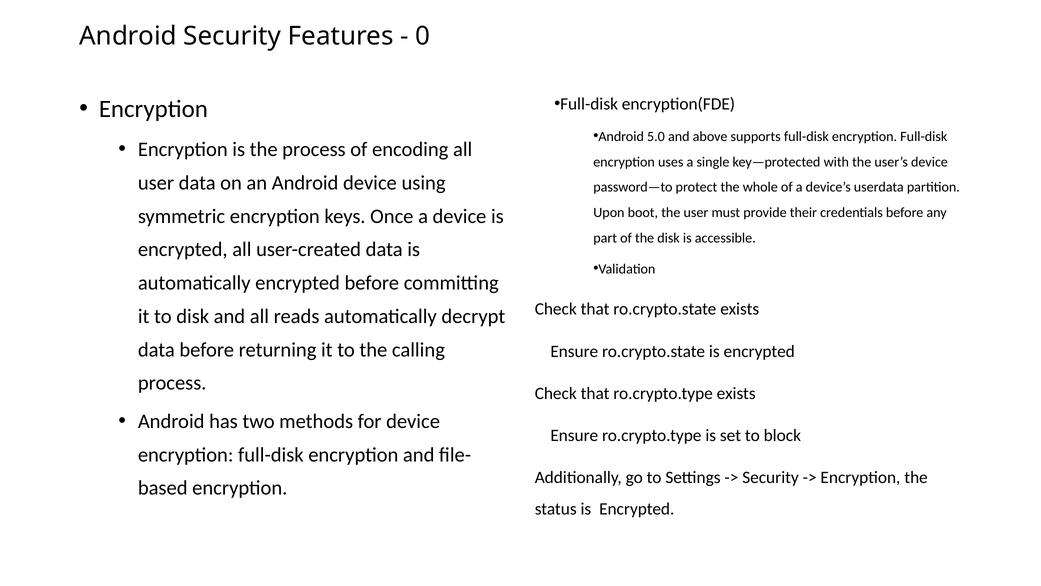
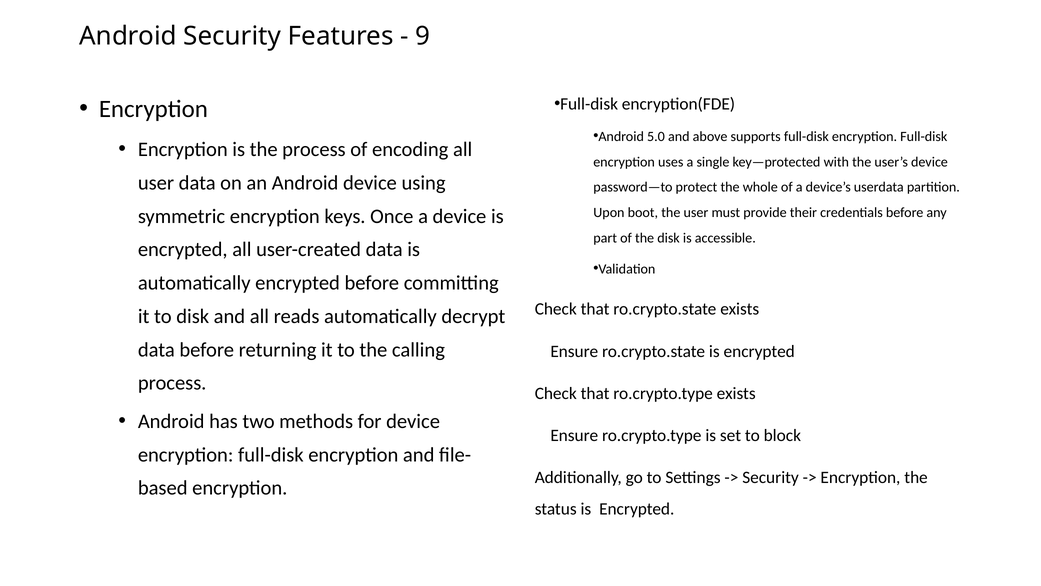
0: 0 -> 9
